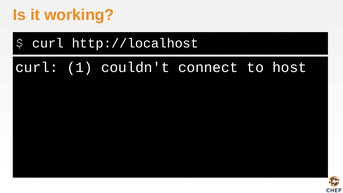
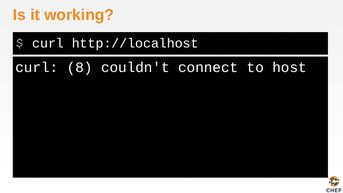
1: 1 -> 8
